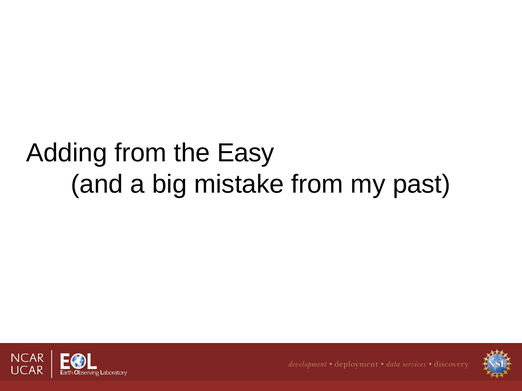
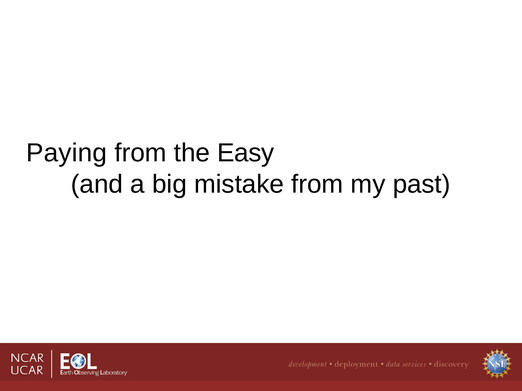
Adding: Adding -> Paying
